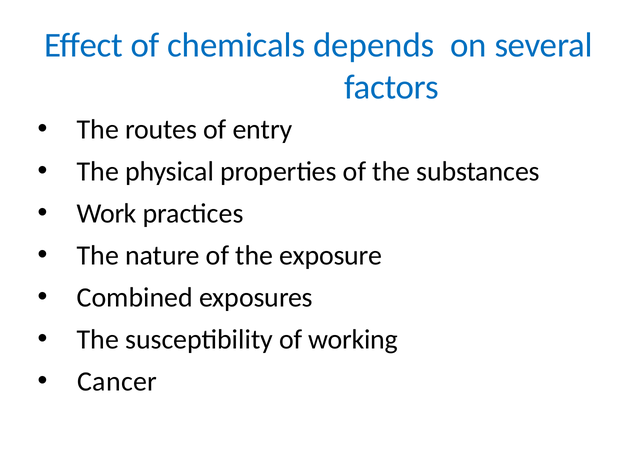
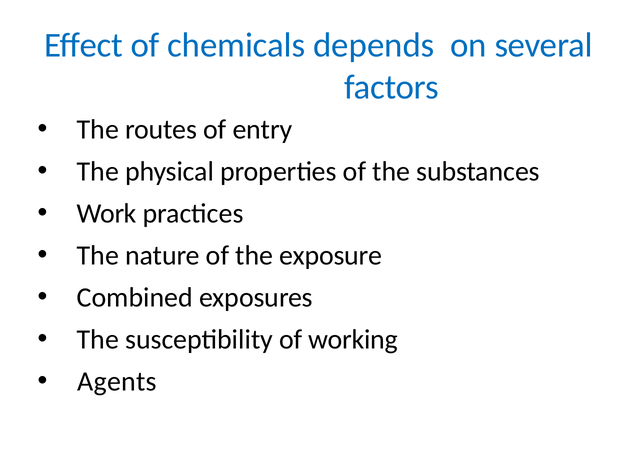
Cancer: Cancer -> Agents
